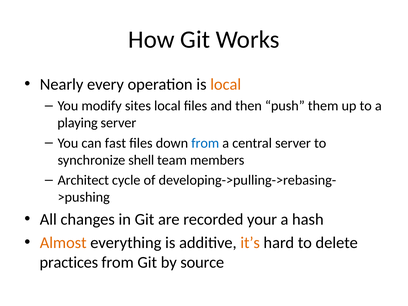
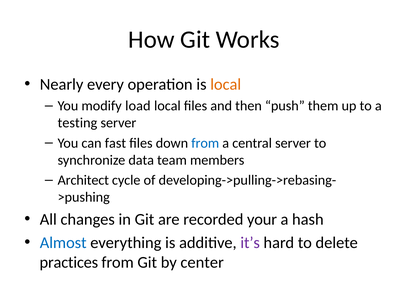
sites: sites -> load
playing: playing -> testing
shell: shell -> data
Almost colour: orange -> blue
it’s colour: orange -> purple
source: source -> center
